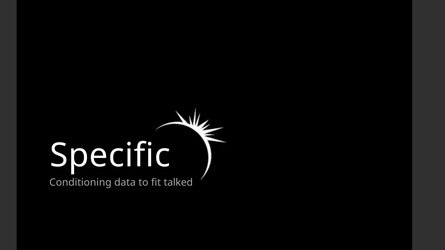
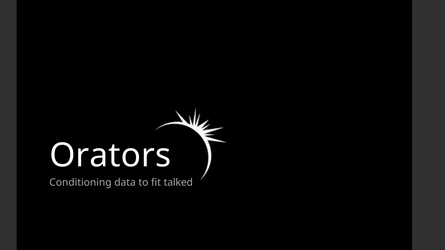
Specific: Specific -> Orators
